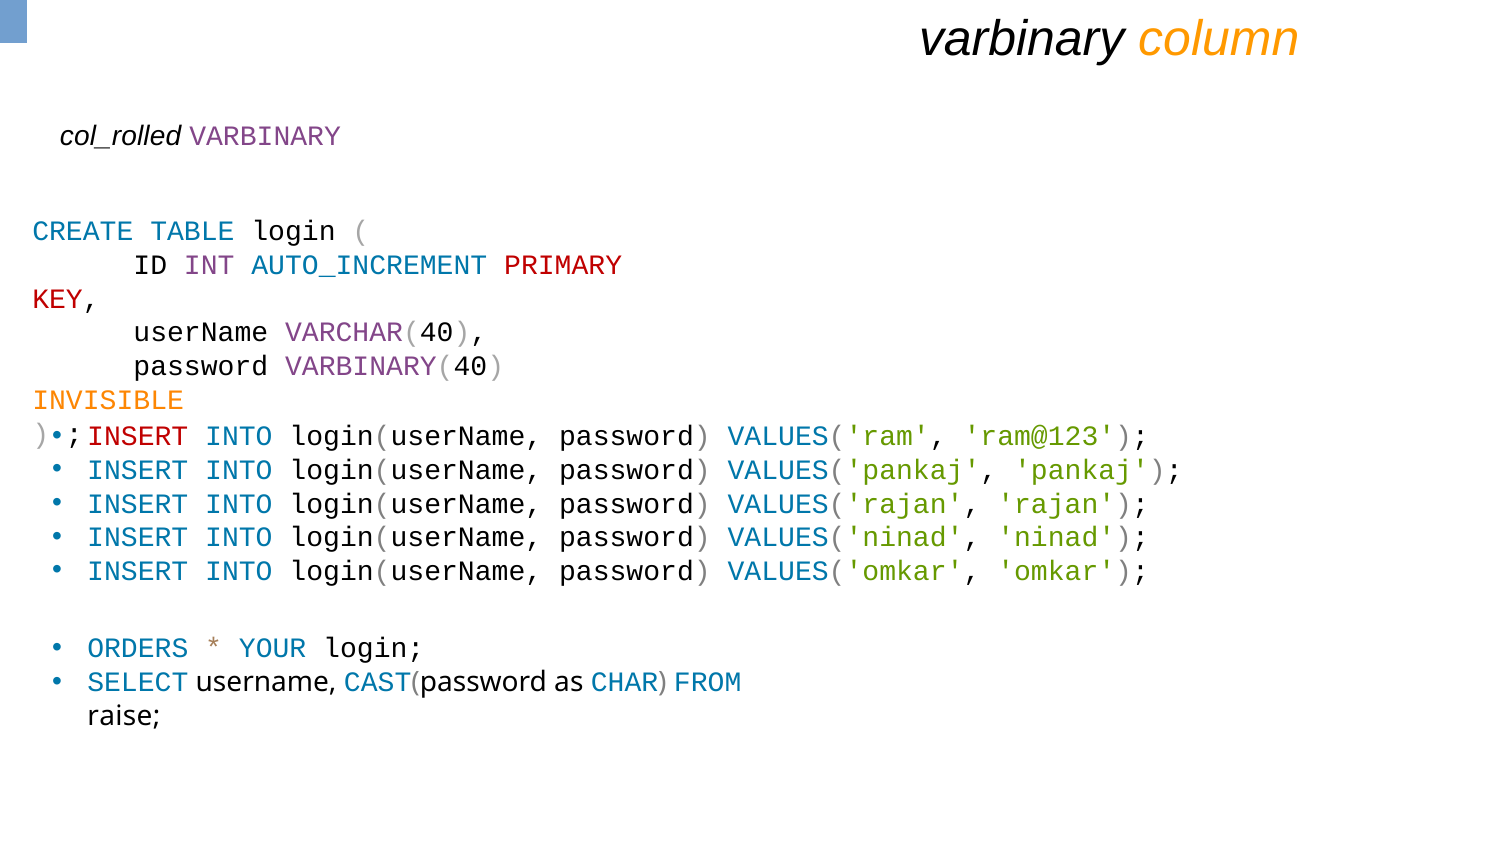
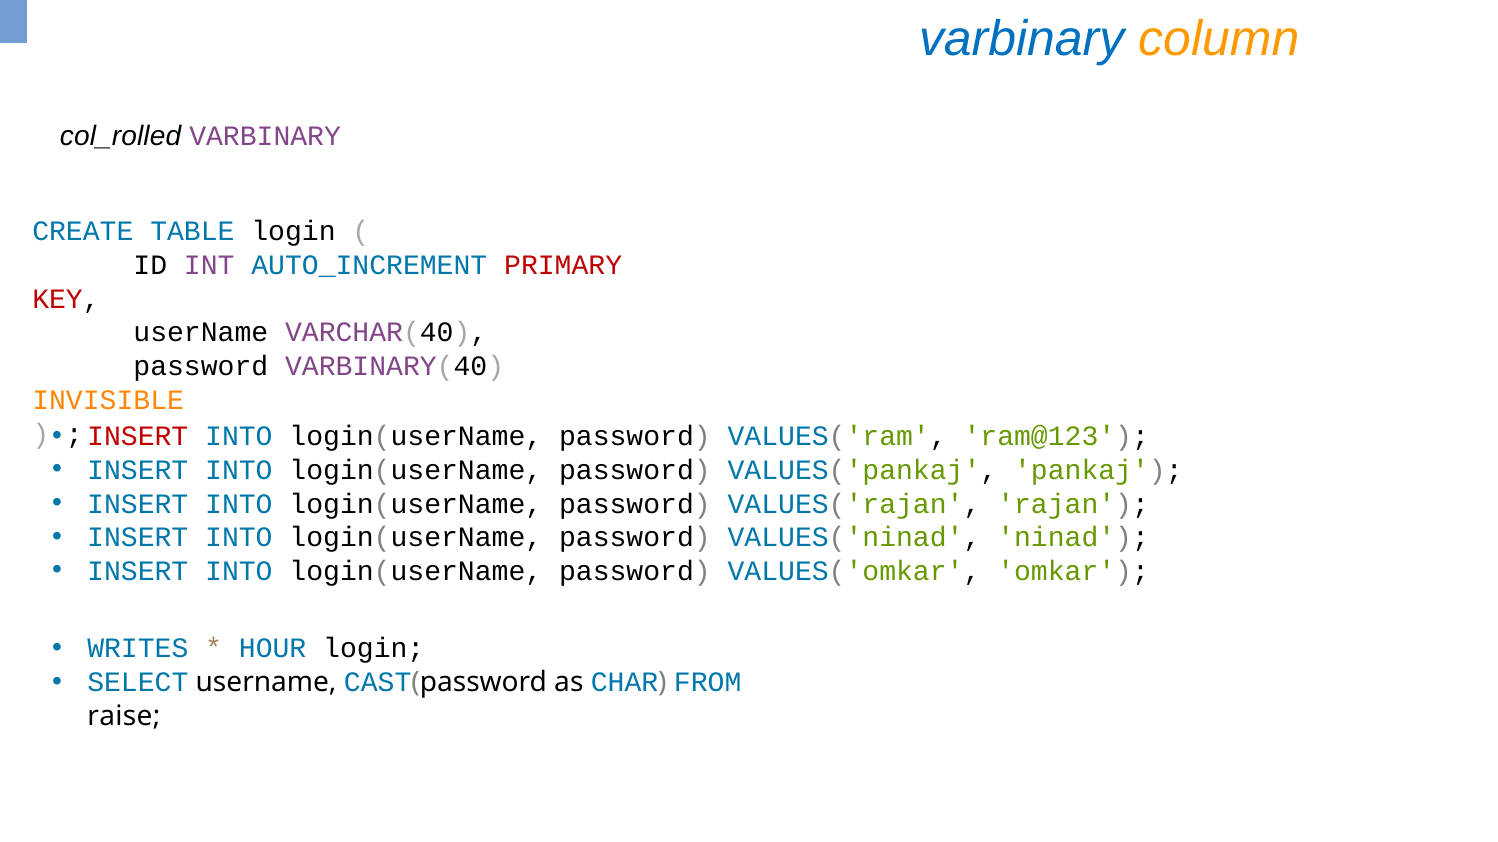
varbinary at (1022, 39) colour: black -> blue
ORDERS: ORDERS -> WRITES
YOUR: YOUR -> HOUR
